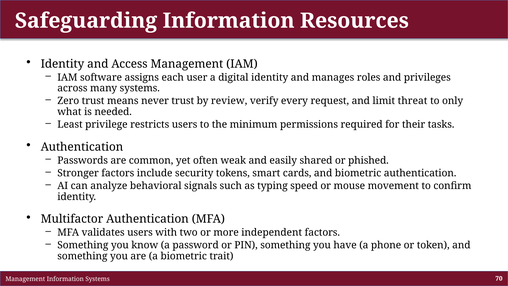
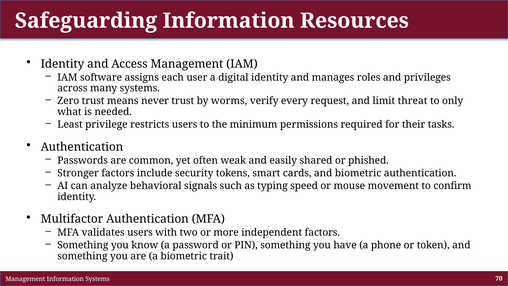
review: review -> worms
